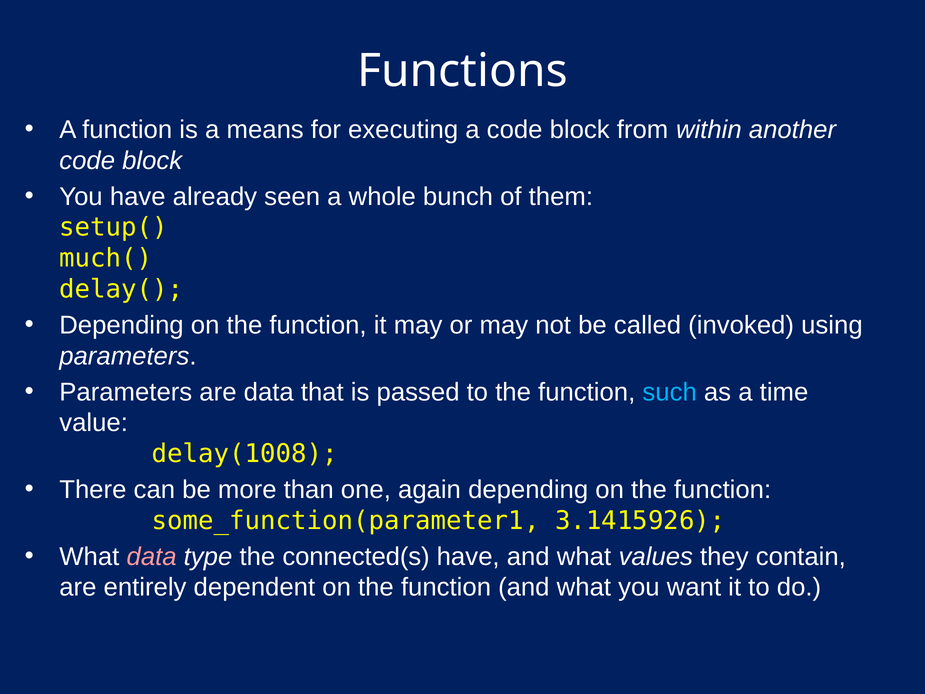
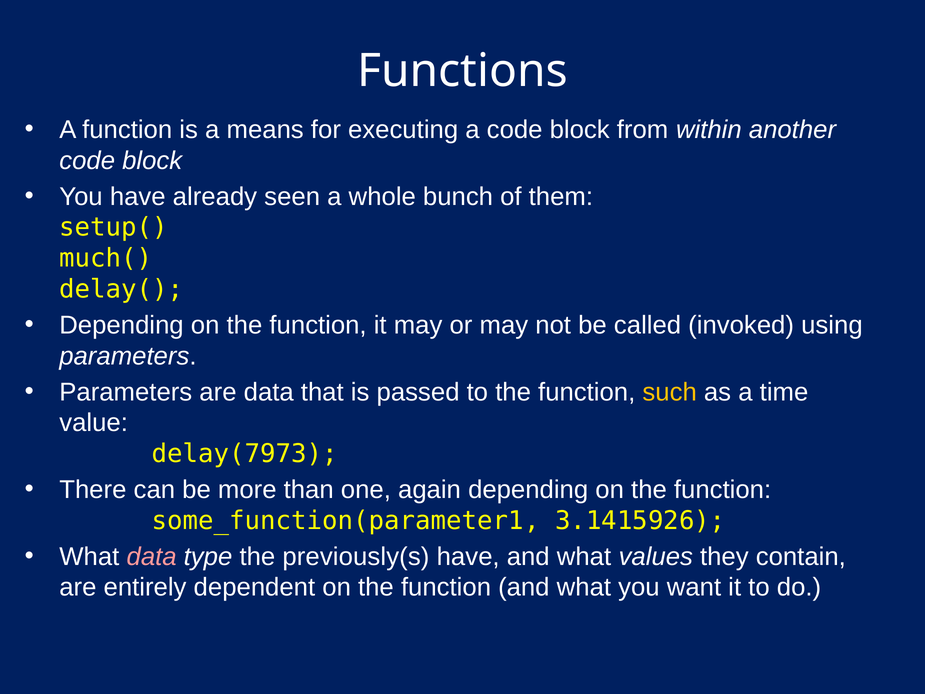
such colour: light blue -> yellow
delay(1008: delay(1008 -> delay(7973
connected(s: connected(s -> previously(s
